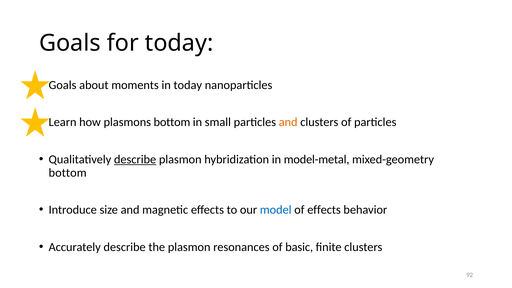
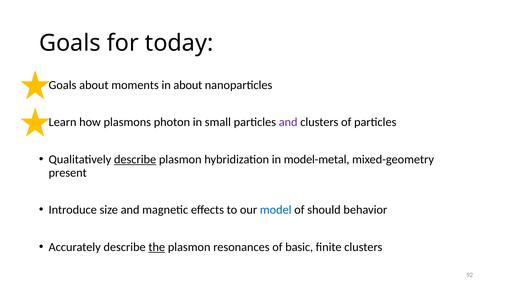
in today: today -> about
plasmons bottom: bottom -> photon
and at (288, 122) colour: orange -> purple
bottom at (68, 173): bottom -> present
of effects: effects -> should
the underline: none -> present
